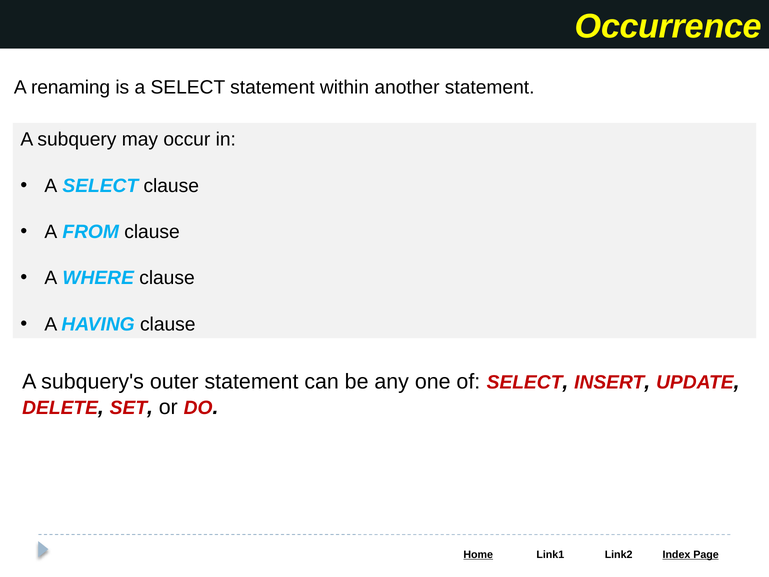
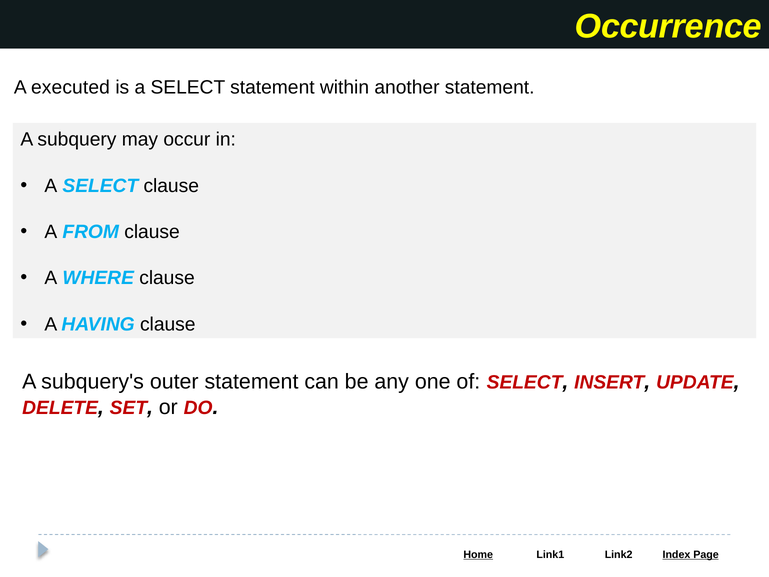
renaming: renaming -> executed
